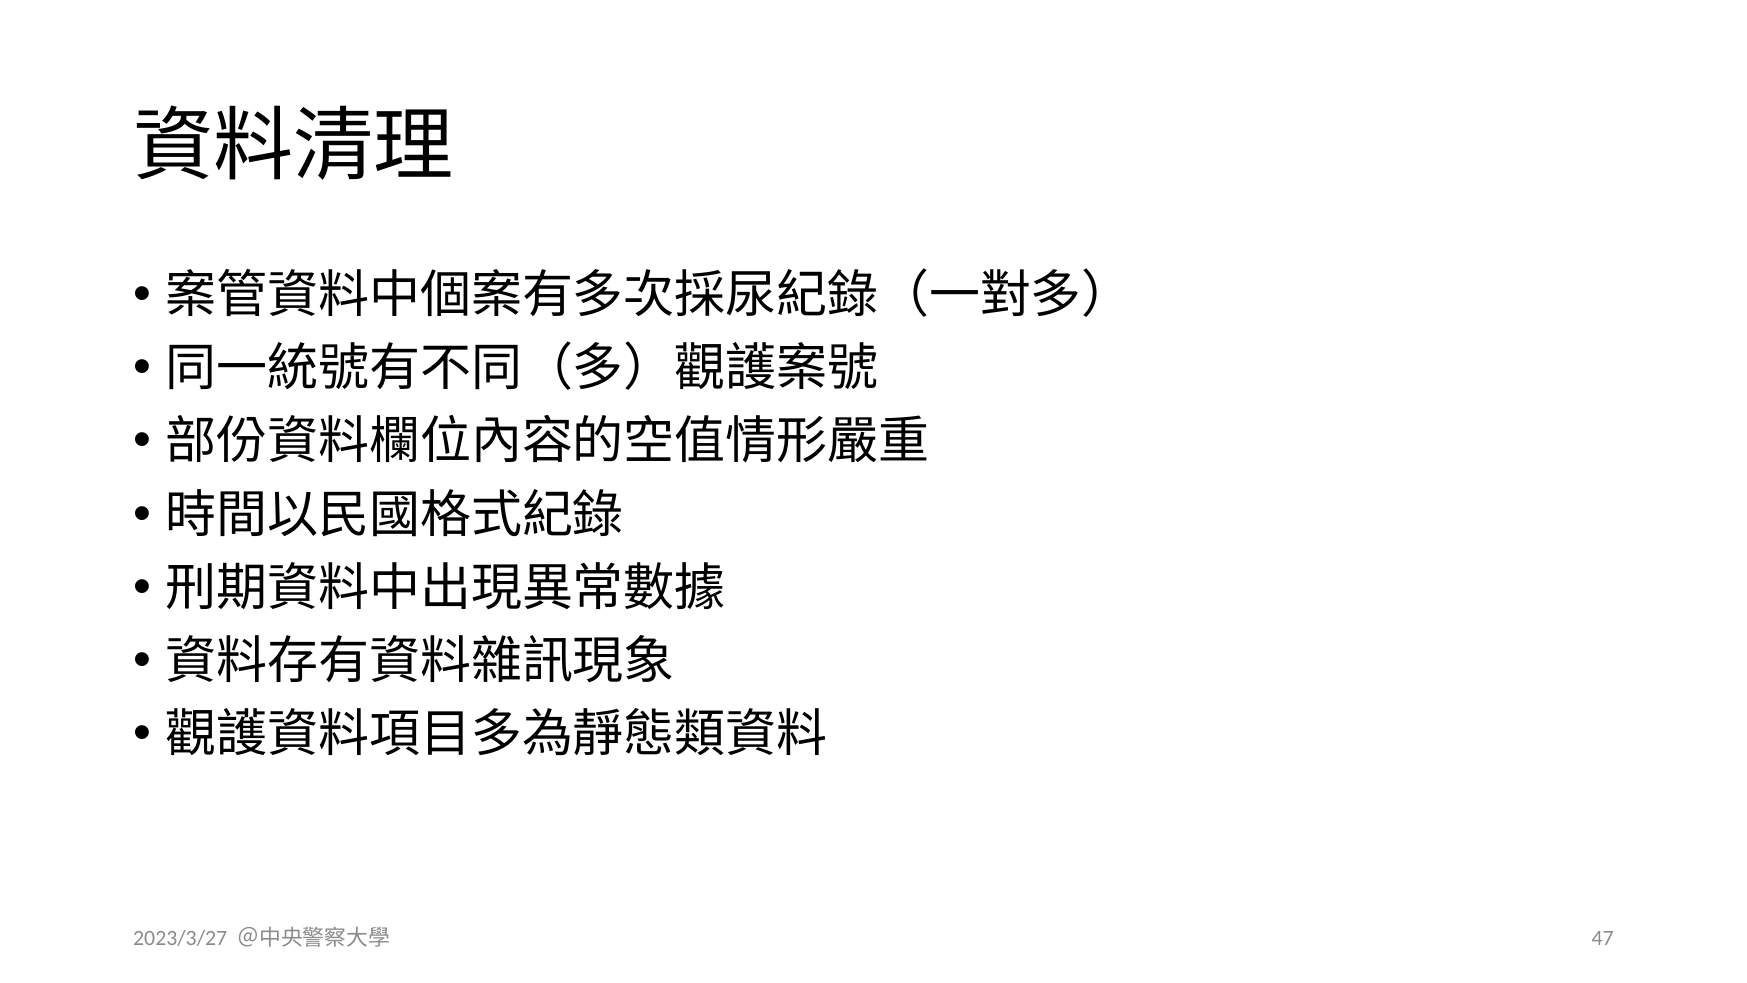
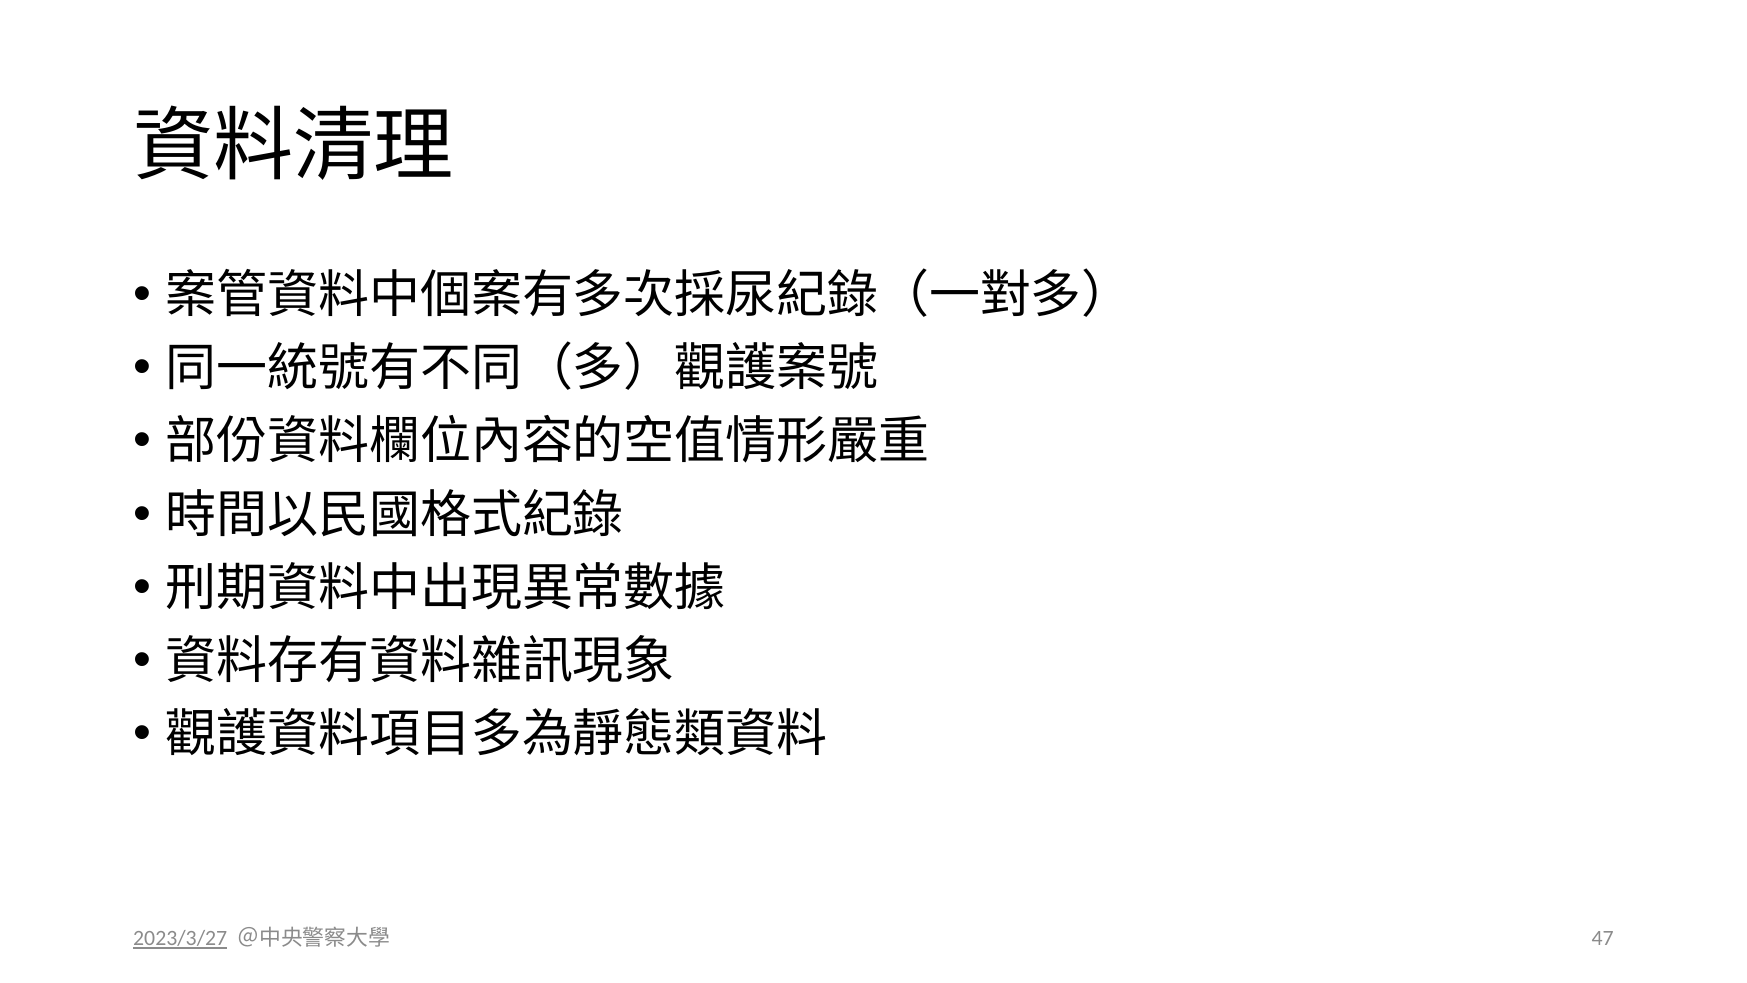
2023/3/27 underline: none -> present
